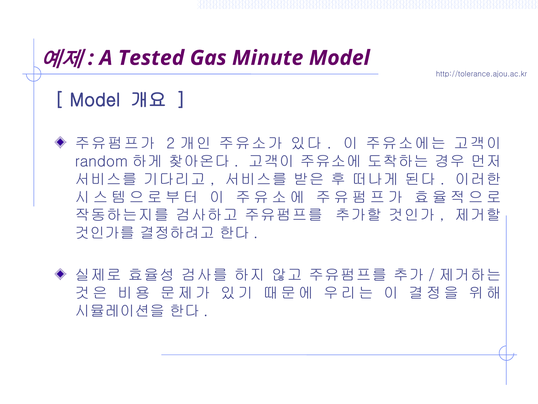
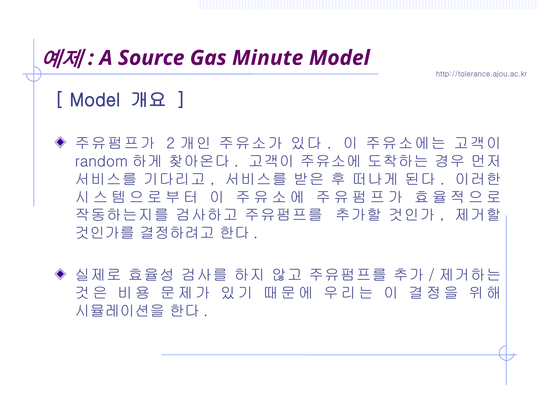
Tested: Tested -> Source
